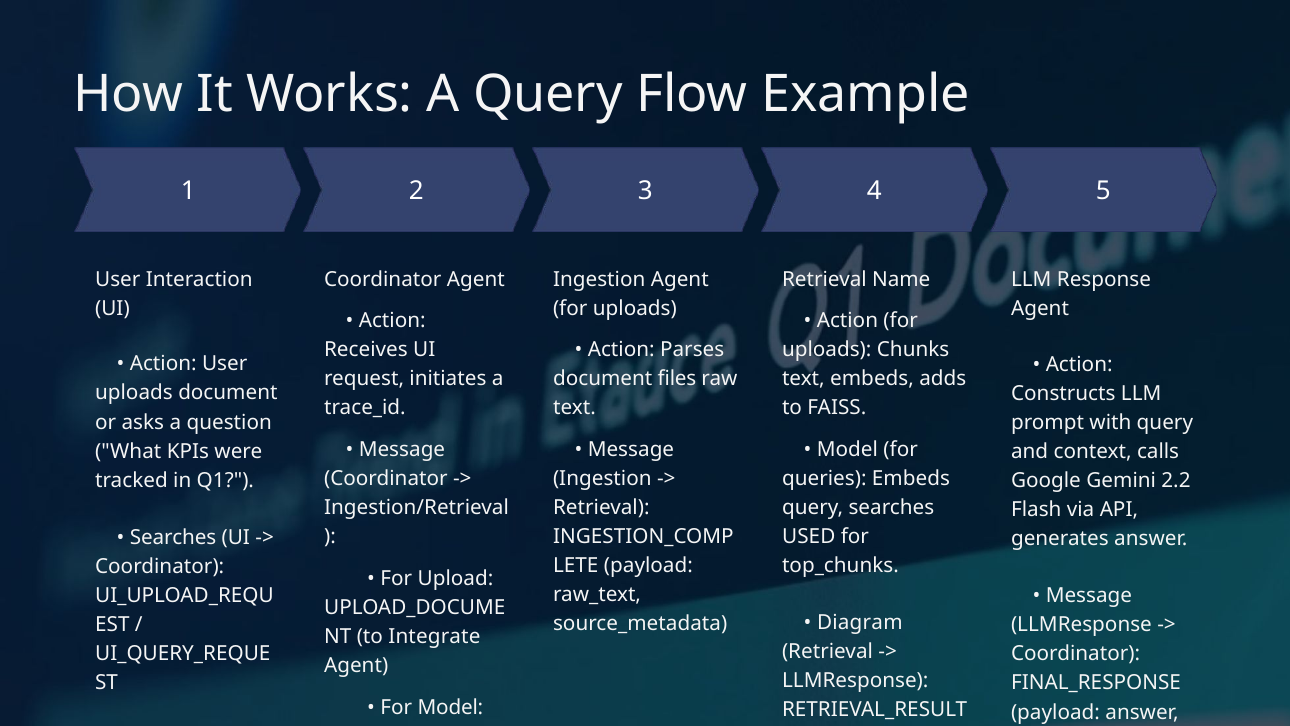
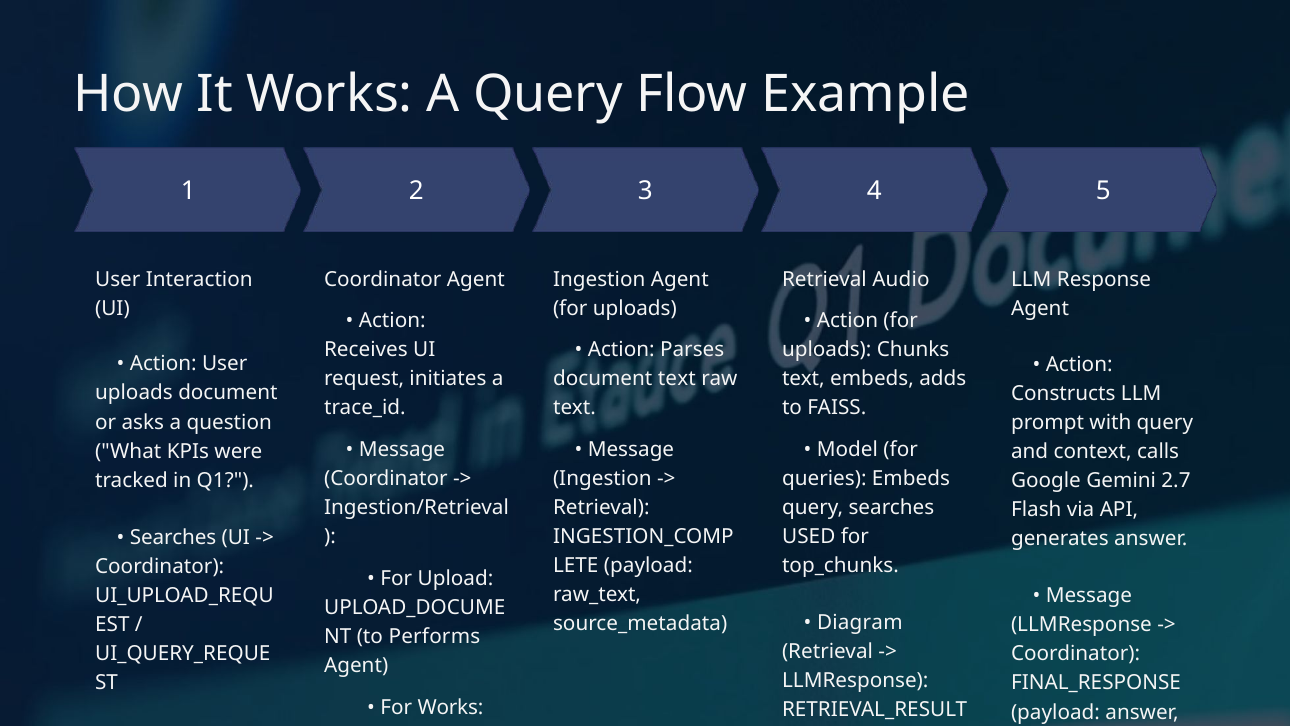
Name: Name -> Audio
document files: files -> text
2.2: 2.2 -> 2.7
Integrate: Integrate -> Performs
For Model: Model -> Works
